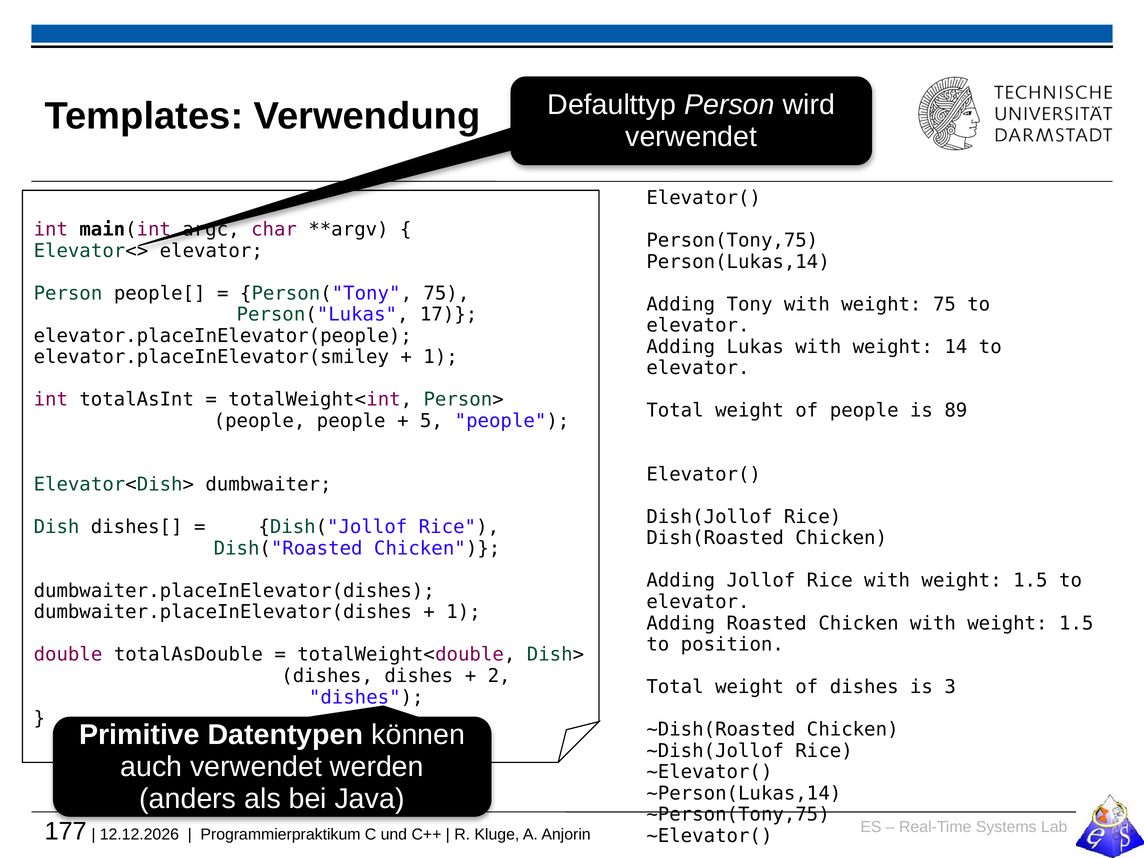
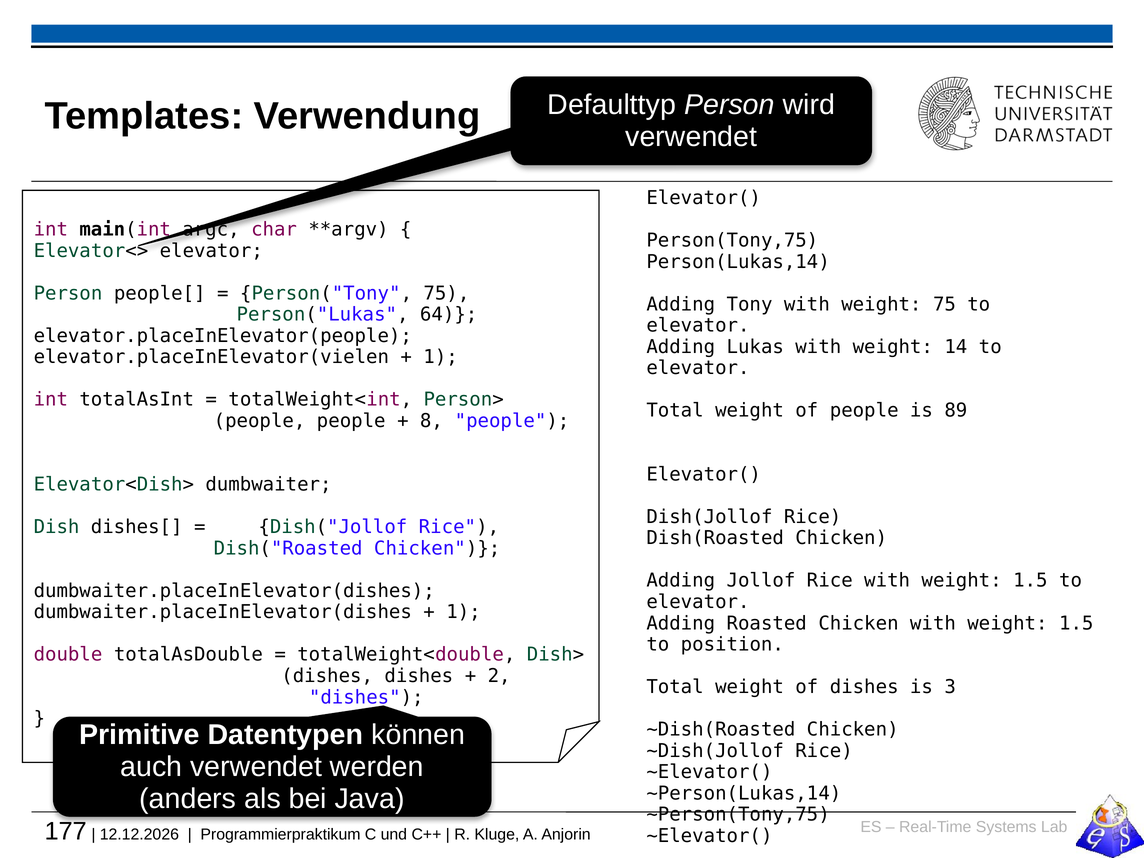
17: 17 -> 64
elevator.placeInElevator(smiley: elevator.placeInElevator(smiley -> elevator.placeInElevator(vielen
5: 5 -> 8
